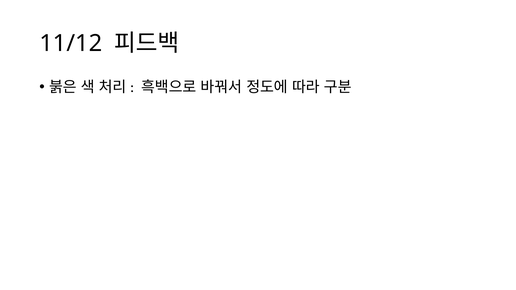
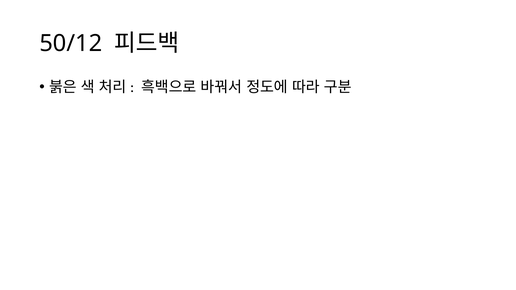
11/12: 11/12 -> 50/12
